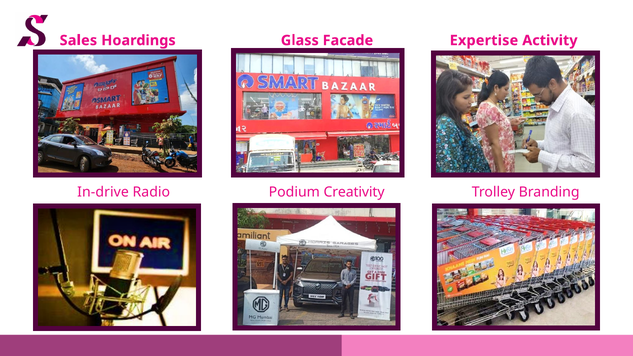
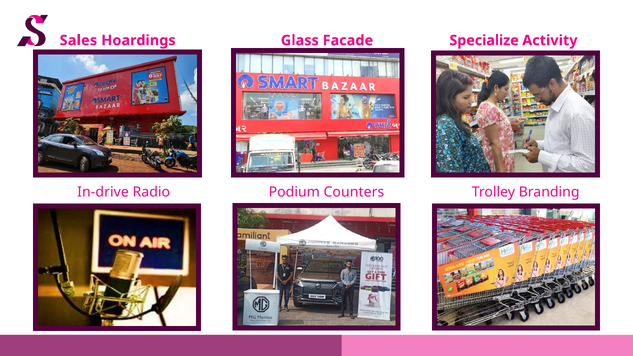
Expertise: Expertise -> Specialize
Creativity: Creativity -> Counters
